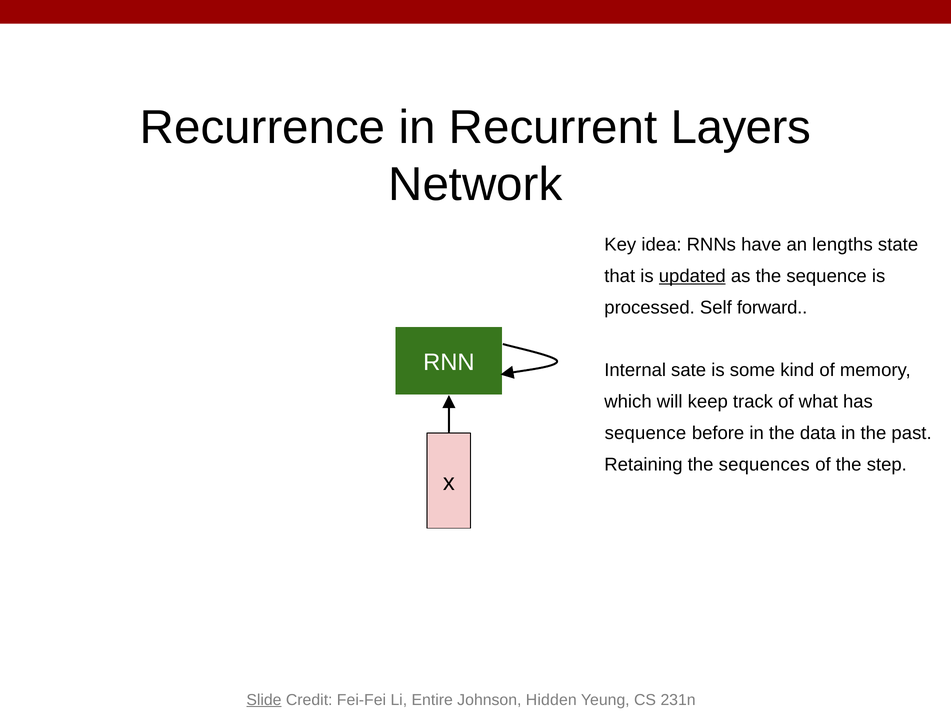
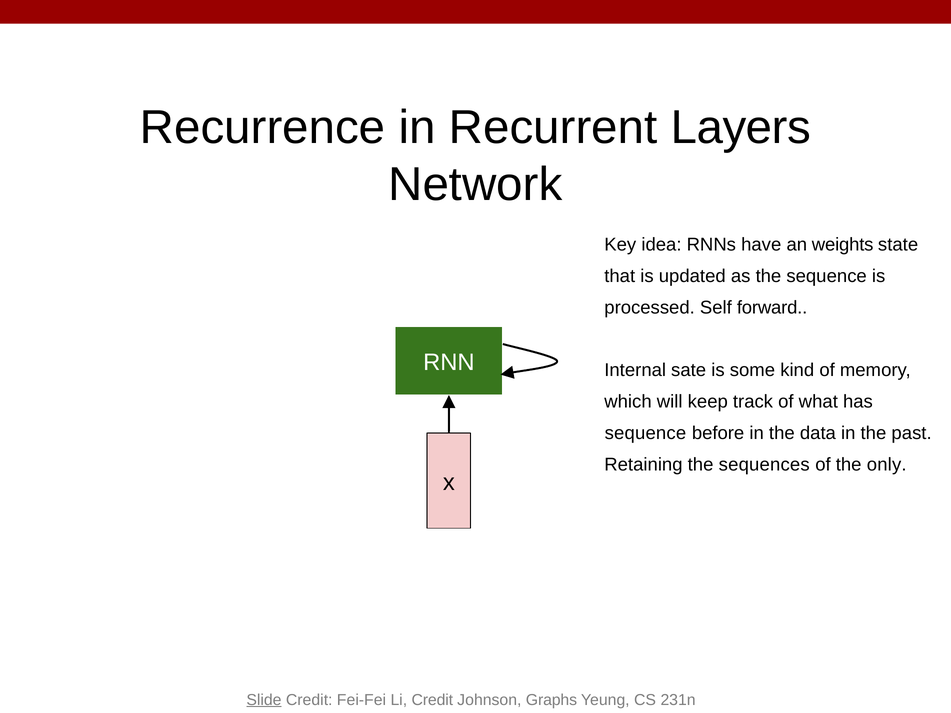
lengths: lengths -> weights
updated underline: present -> none
step: step -> only
Li Entire: Entire -> Credit
Hidden: Hidden -> Graphs
